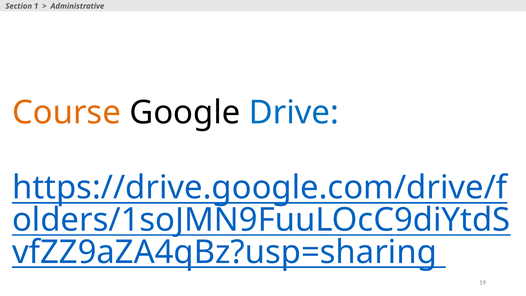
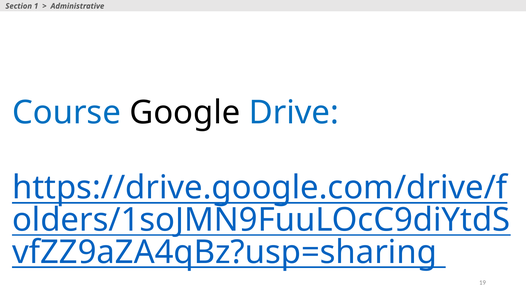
Course colour: orange -> blue
